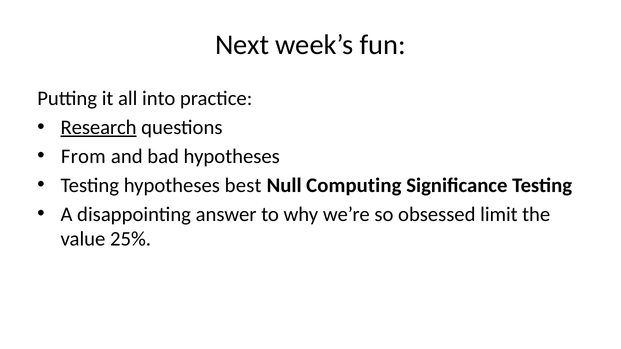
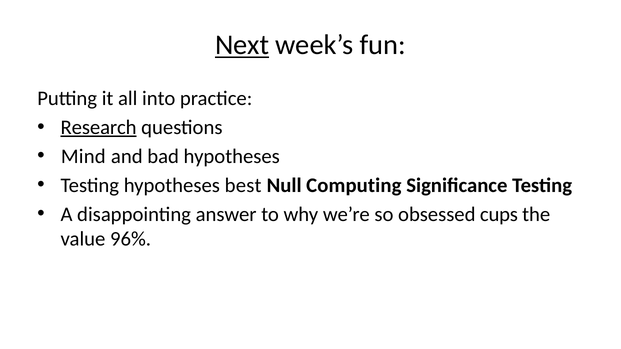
Next underline: none -> present
From: From -> Mind
limit: limit -> cups
25%: 25% -> 96%
